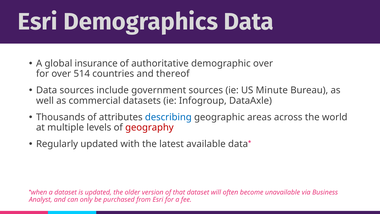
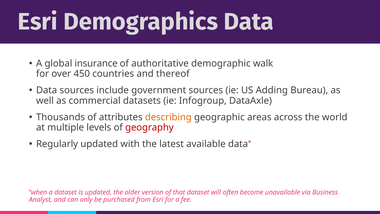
demographic over: over -> walk
514: 514 -> 450
Minute: Minute -> Adding
describing colour: blue -> orange
